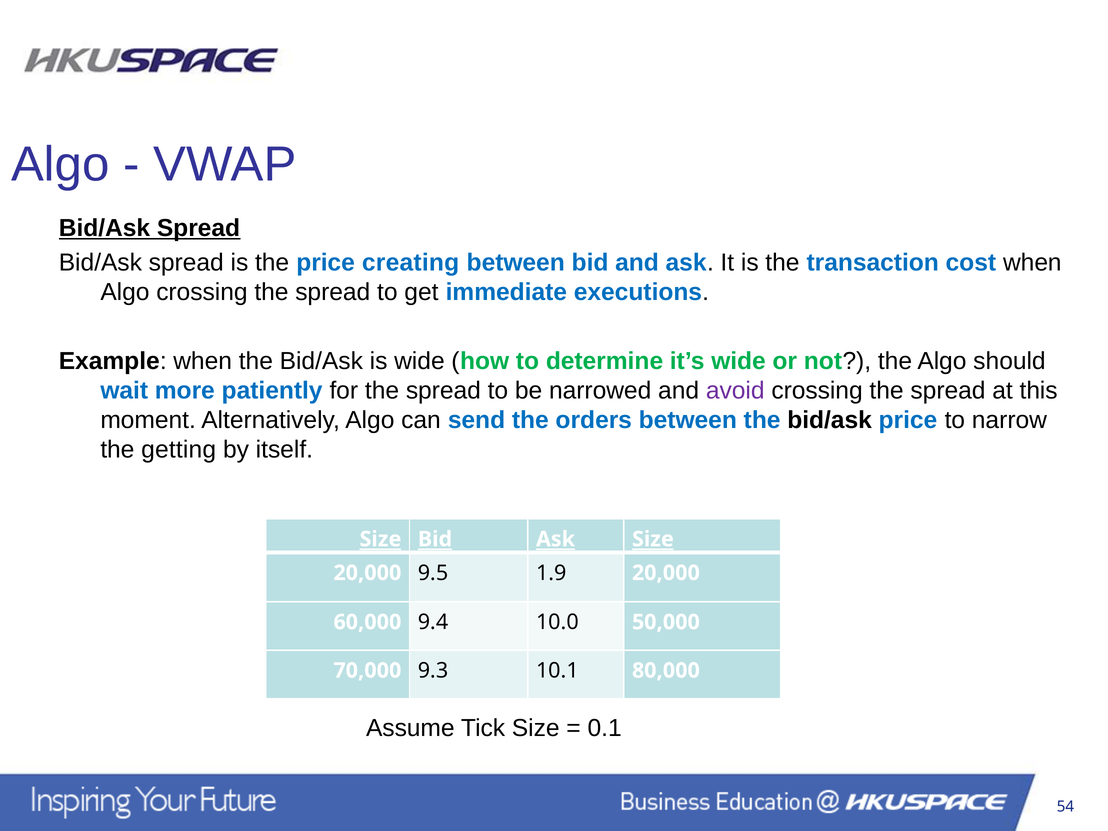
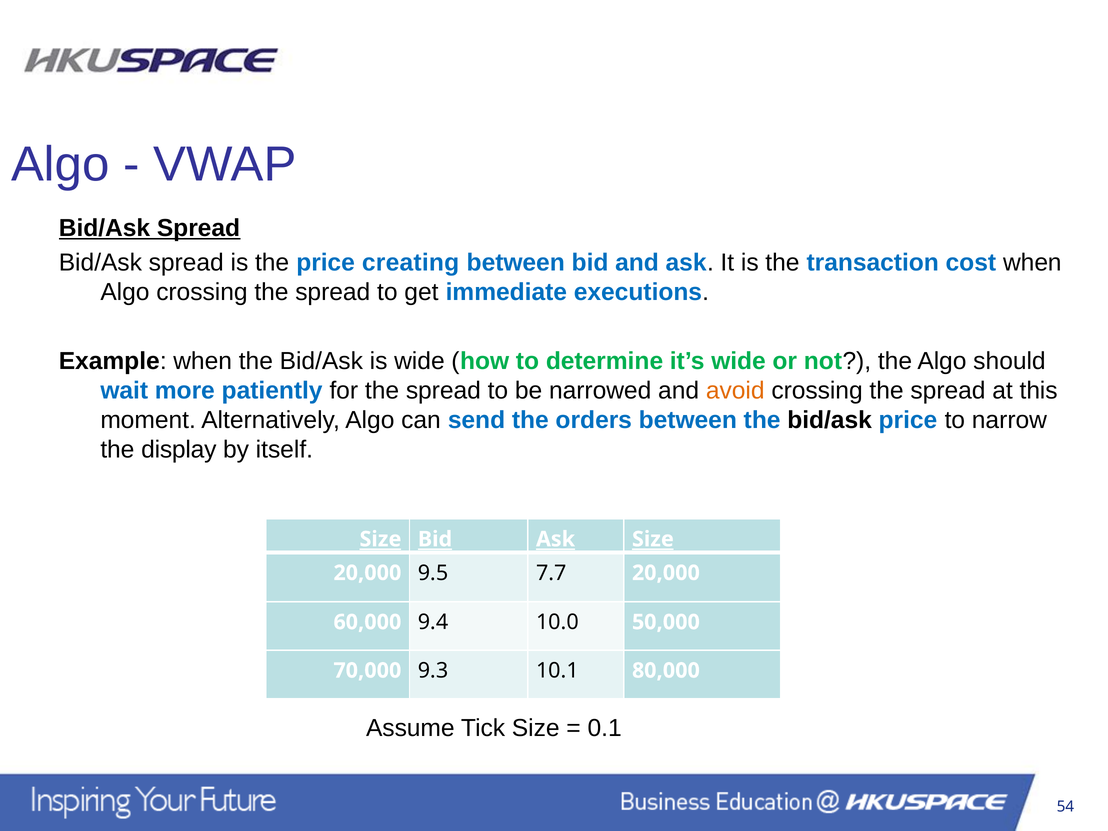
avoid colour: purple -> orange
getting: getting -> display
1.9: 1.9 -> 7.7
